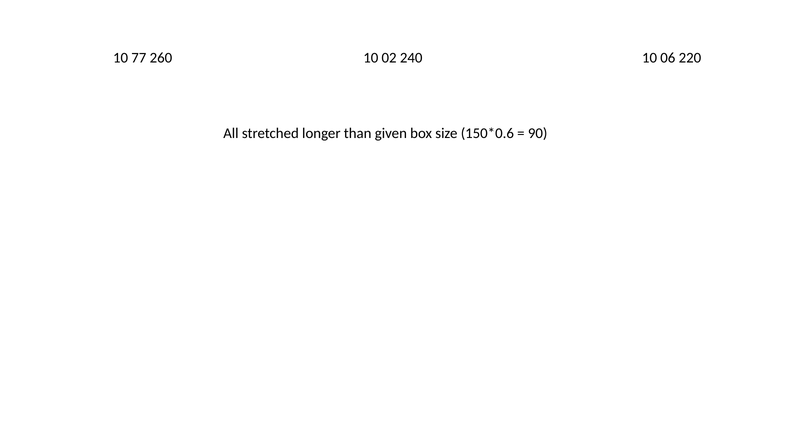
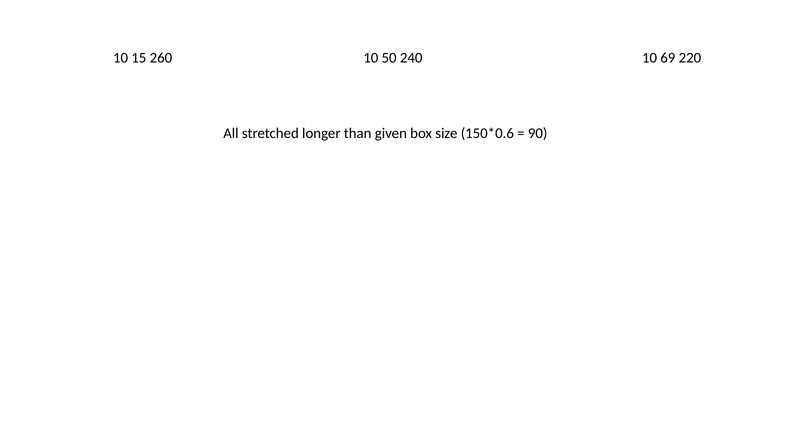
77: 77 -> 15
02: 02 -> 50
06: 06 -> 69
